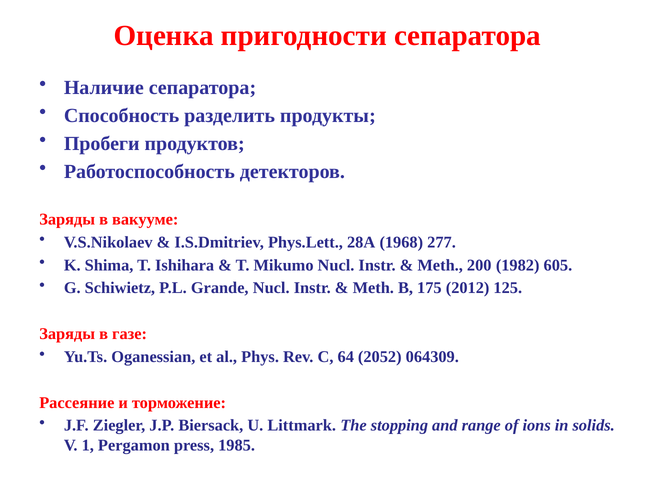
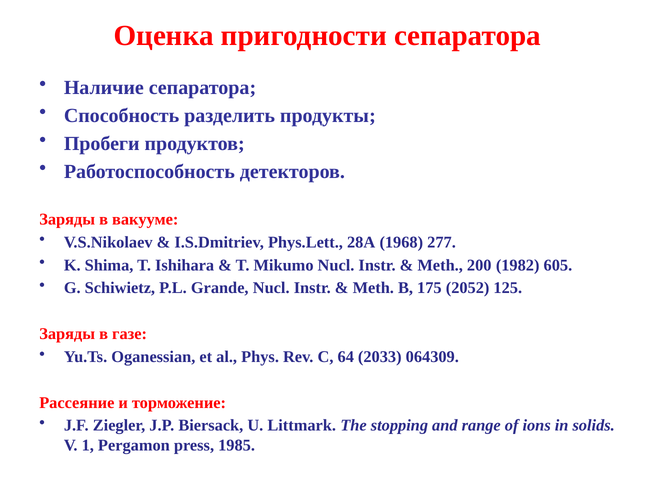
2012: 2012 -> 2052
2052: 2052 -> 2033
